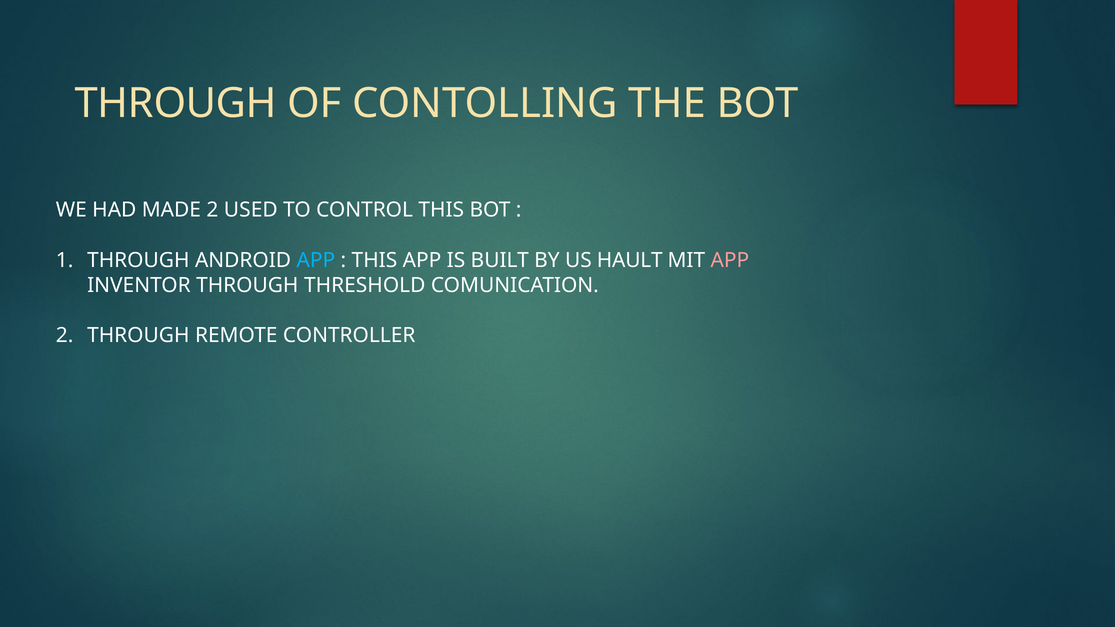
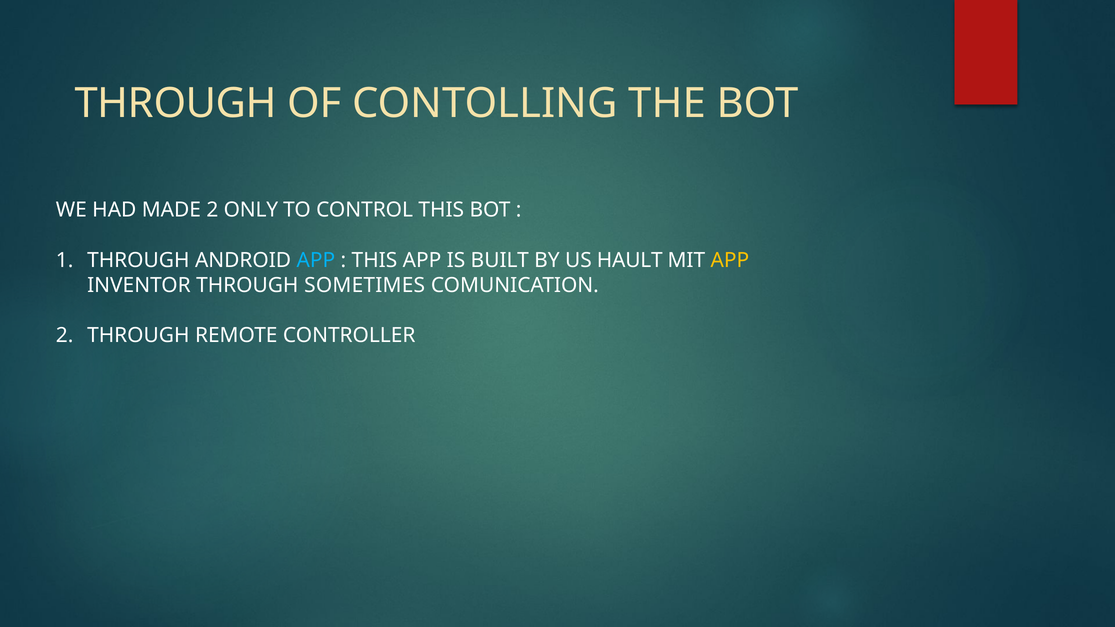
USED: USED -> ONLY
APP at (730, 260) colour: pink -> yellow
THRESHOLD: THRESHOLD -> SOMETIMES
